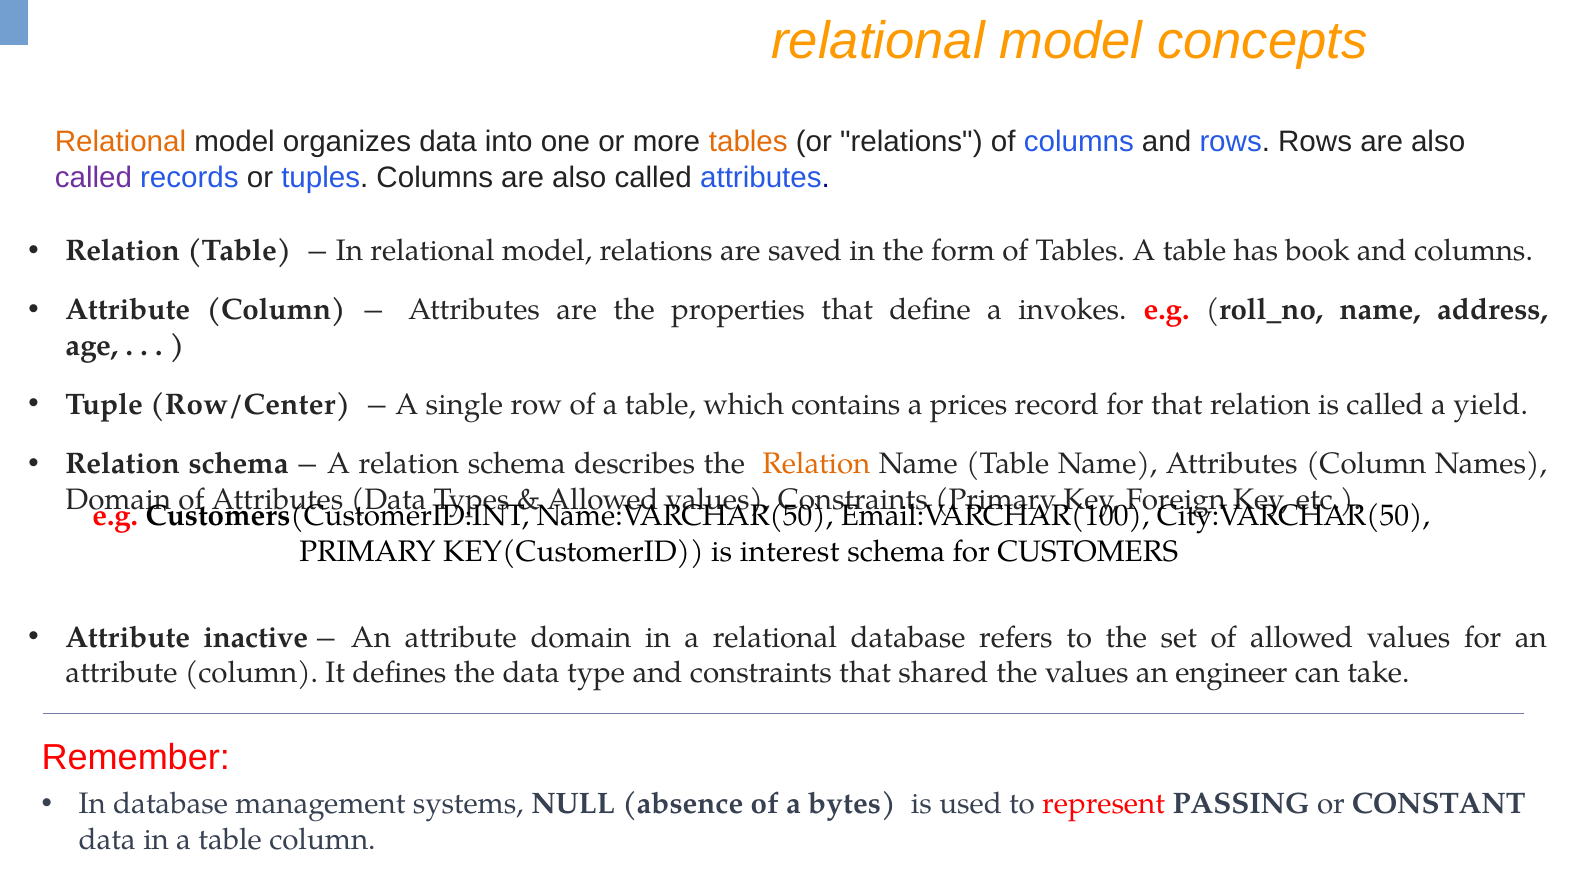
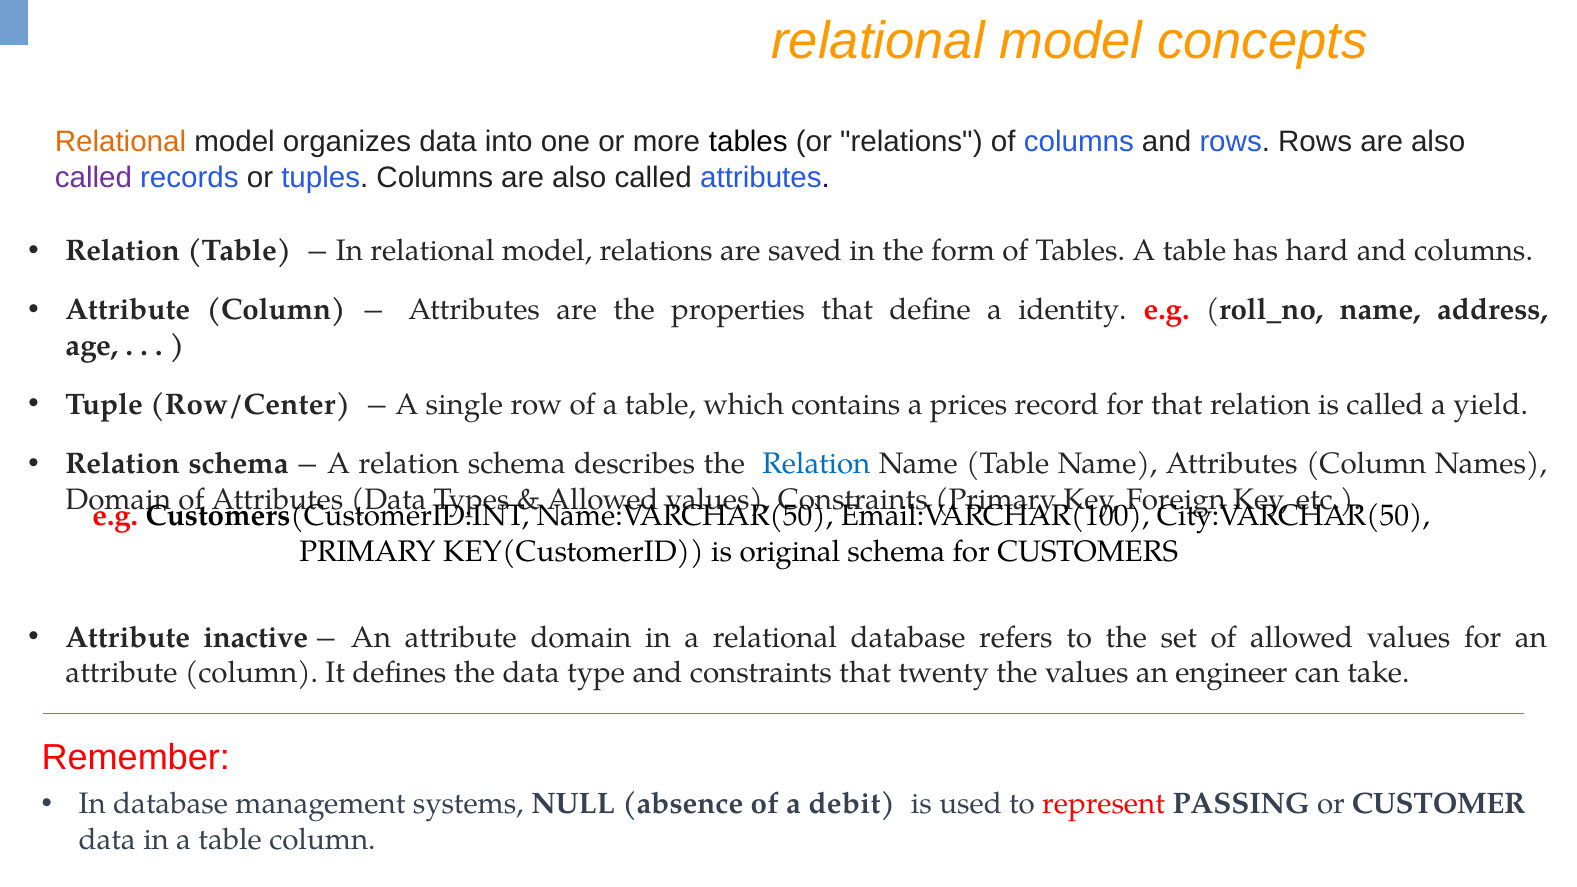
tables at (748, 142) colour: orange -> black
book: book -> hard
invokes: invokes -> identity
Relation at (816, 464) colour: orange -> blue
interest: interest -> original
shared: shared -> twenty
bytes: bytes -> debit
CONSTANT: CONSTANT -> CUSTOMER
